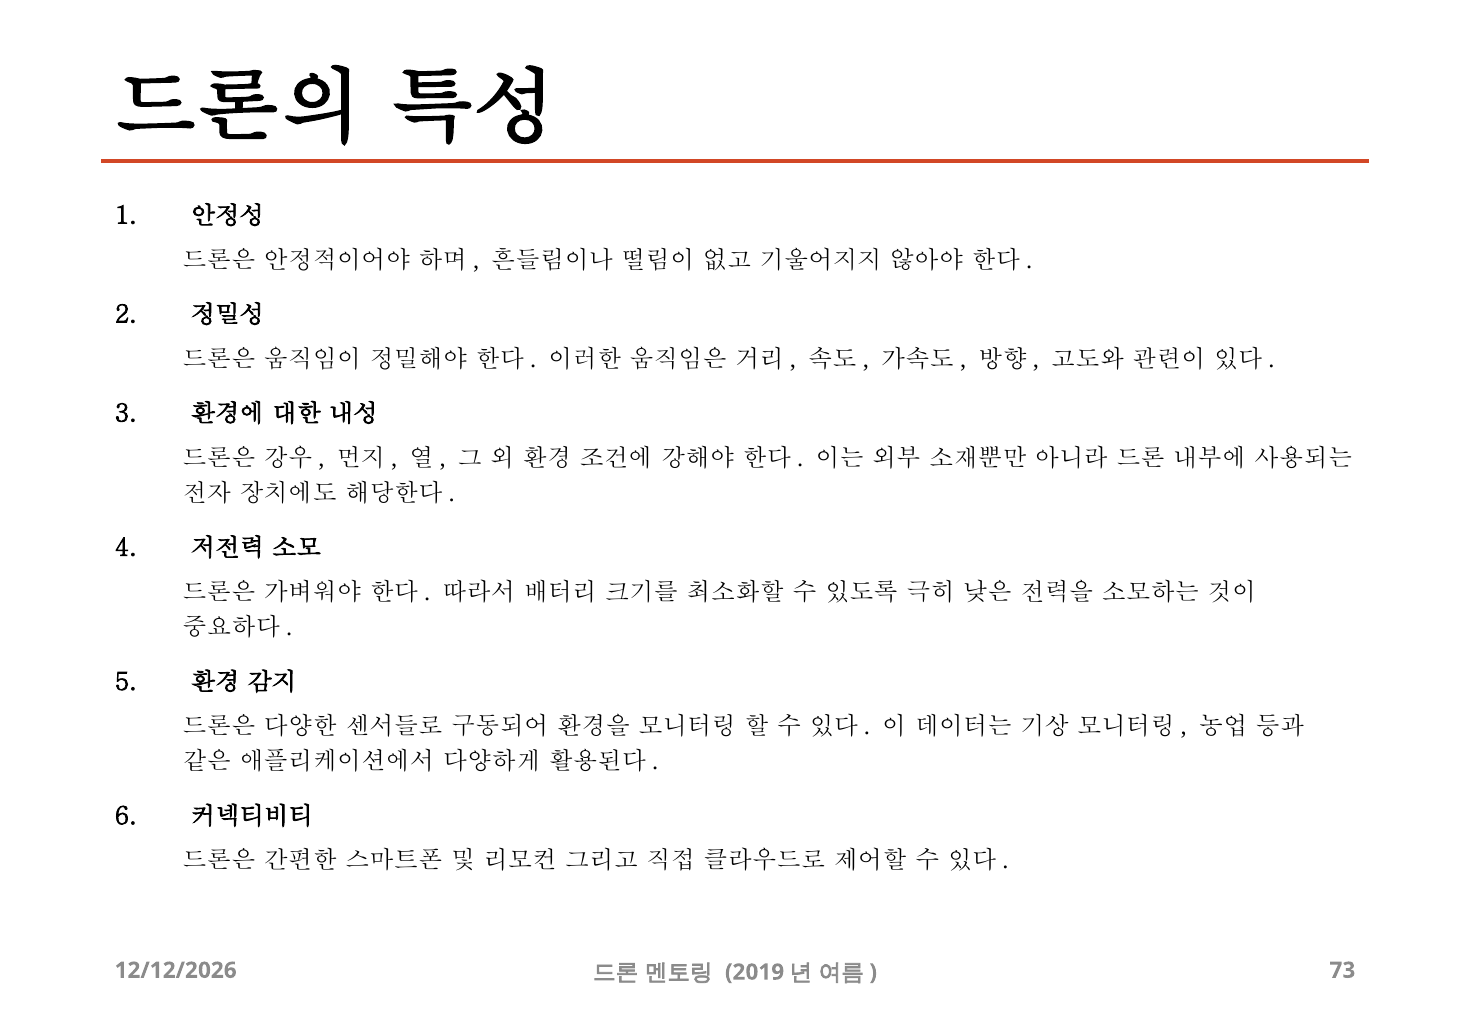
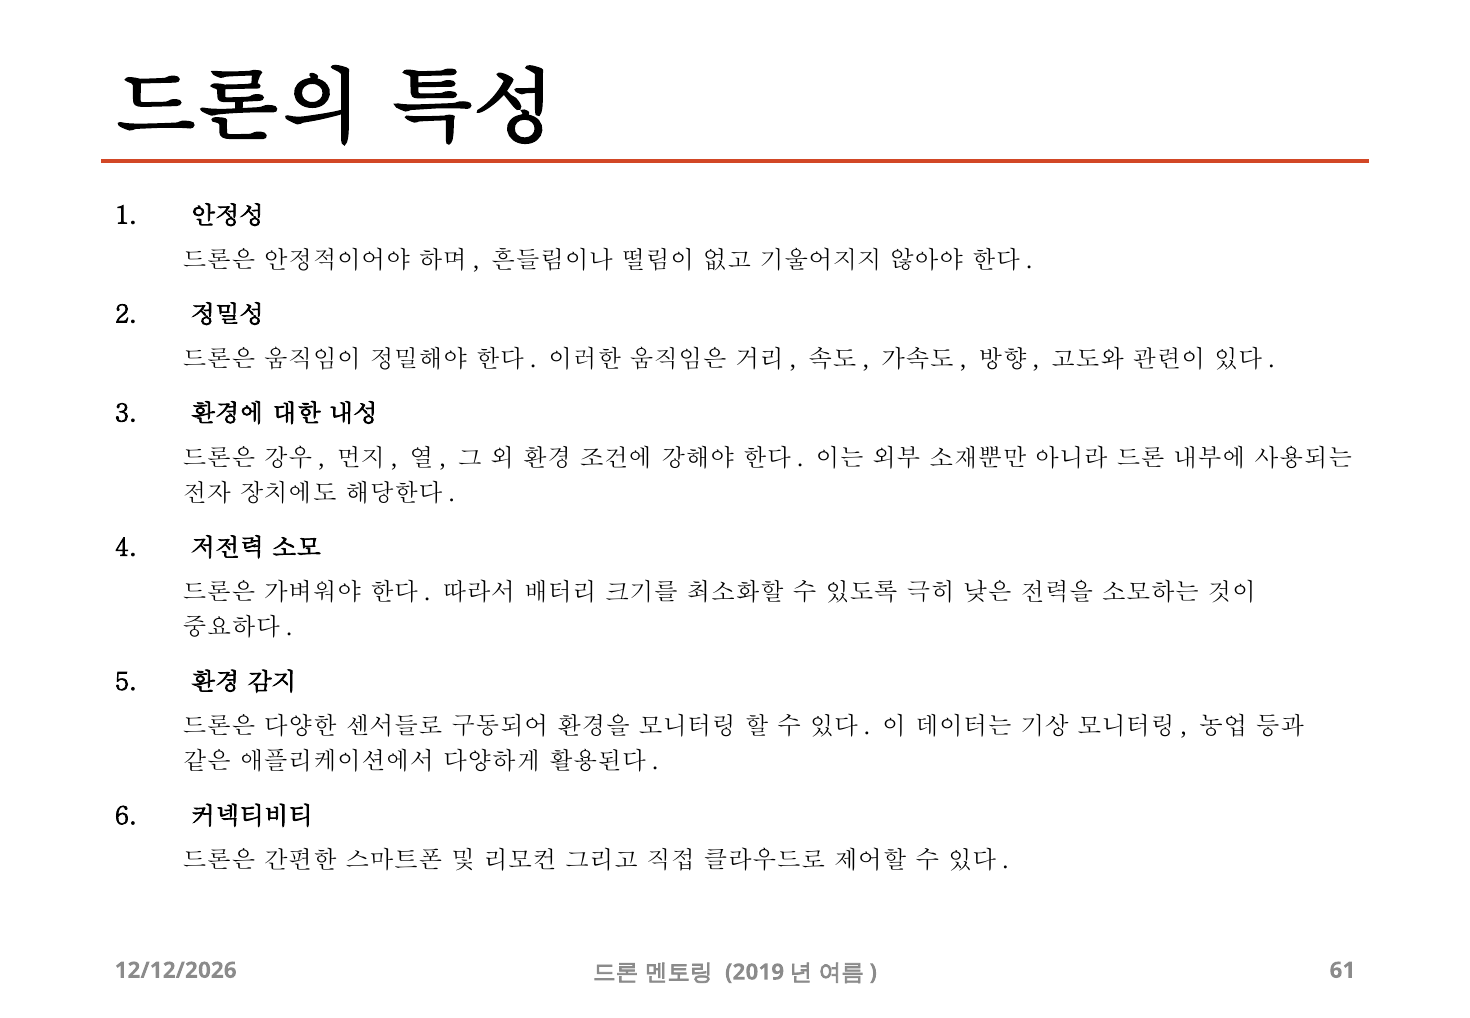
73: 73 -> 61
